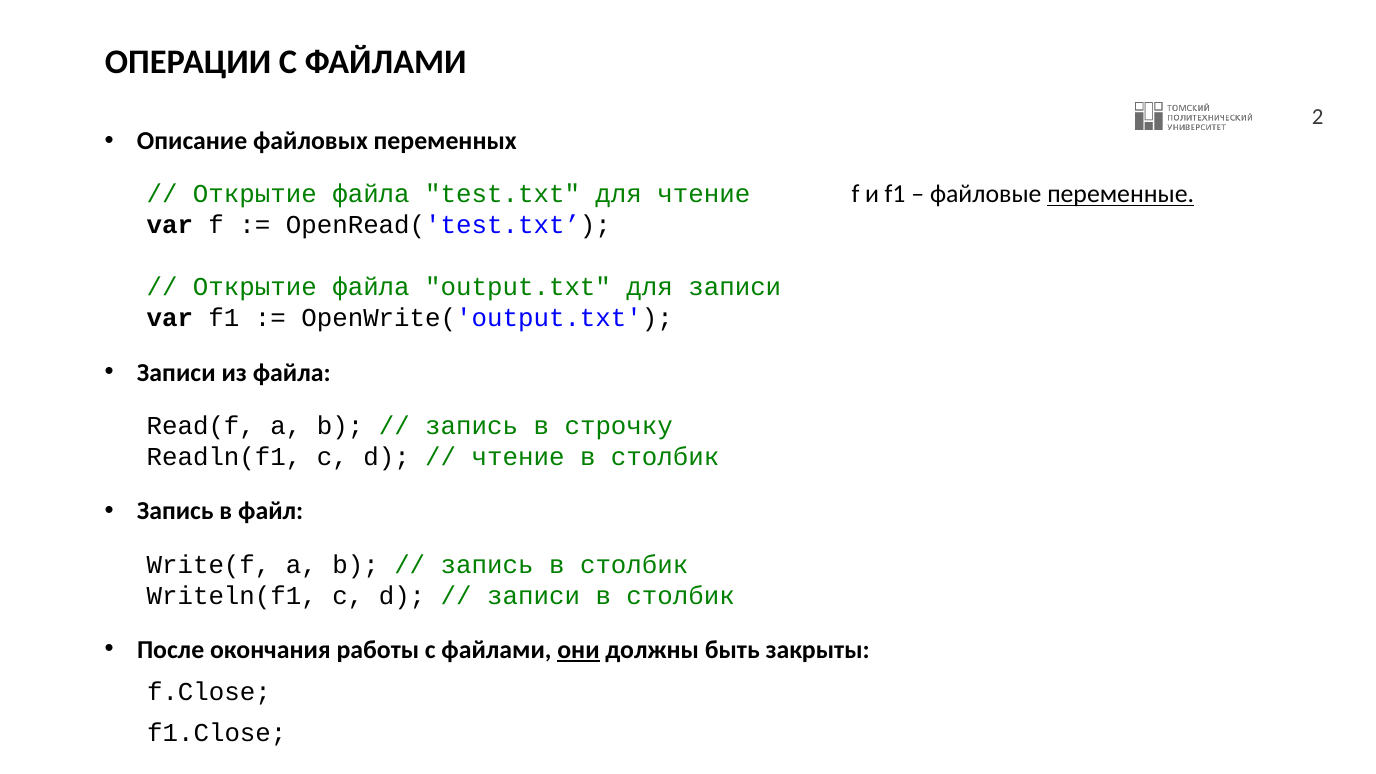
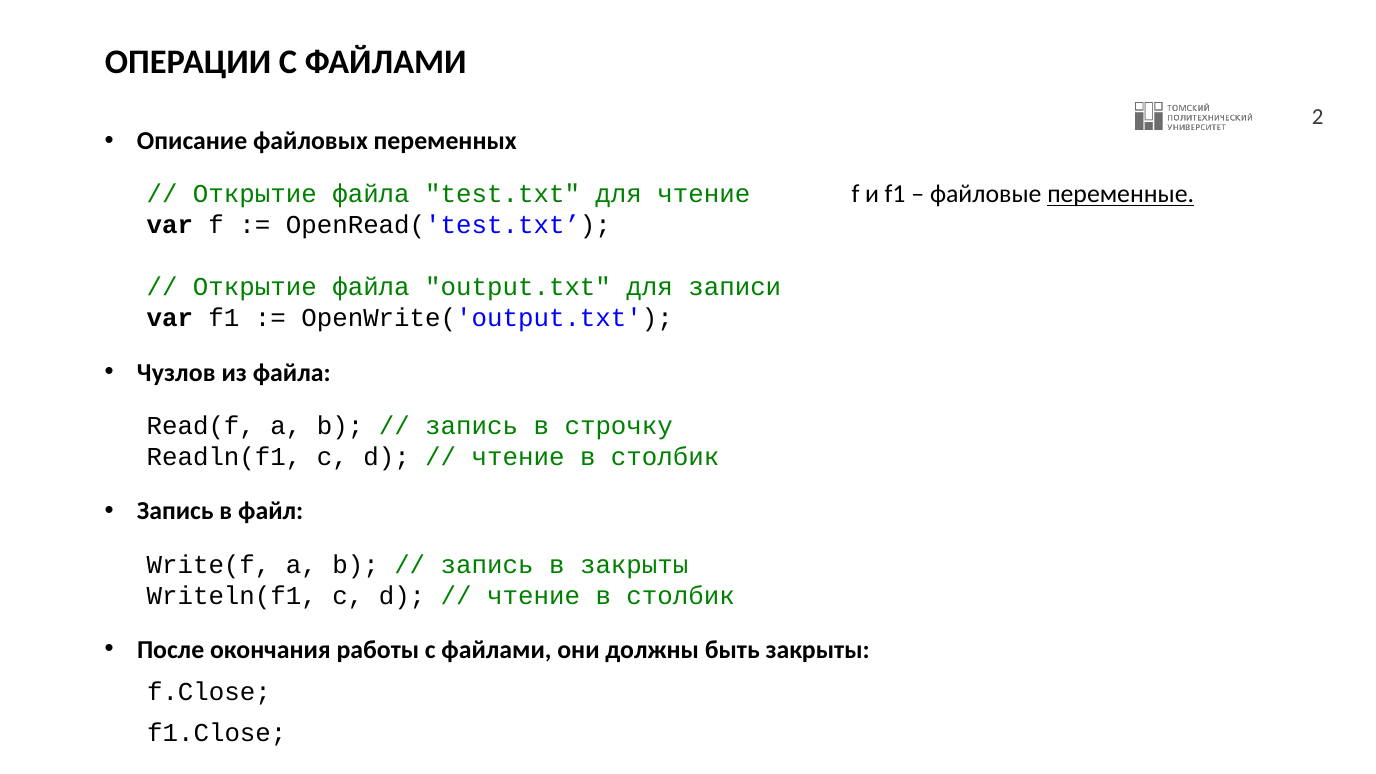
Записи at (176, 373): Записи -> Чузлов
запись в столбик: столбик -> закрыты
записи at (534, 596): записи -> чтение
они underline: present -> none
